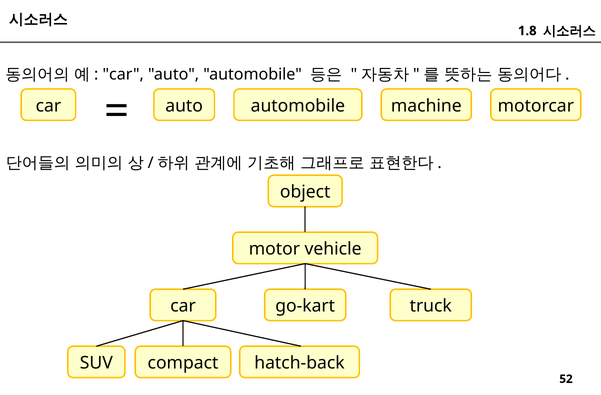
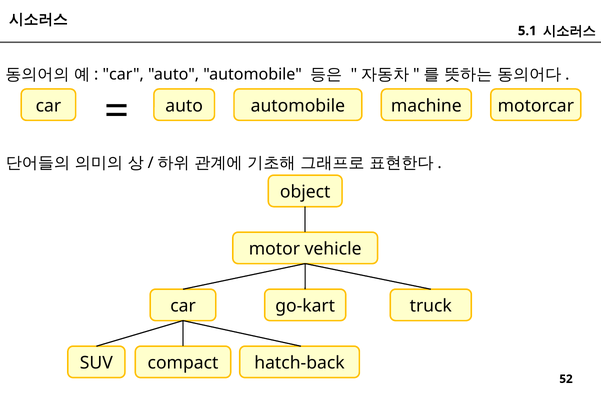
1.8: 1.8 -> 5.1
